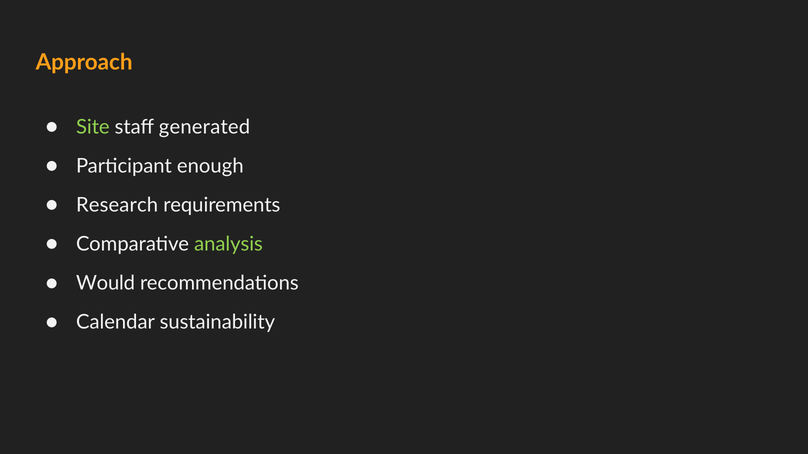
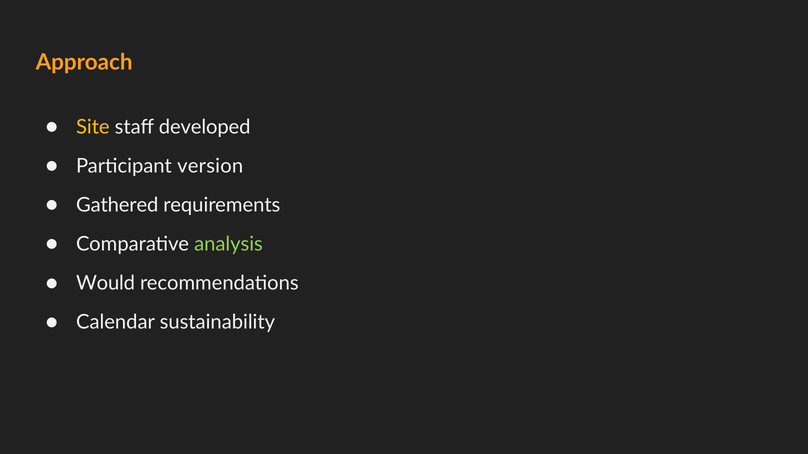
Site colour: light green -> yellow
generated: generated -> developed
enough: enough -> version
Research: Research -> Gathered
